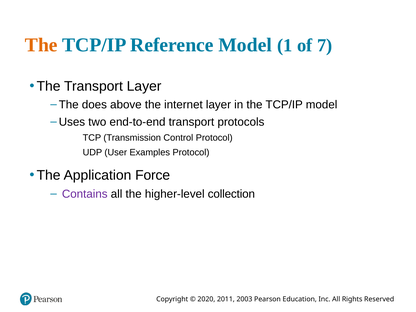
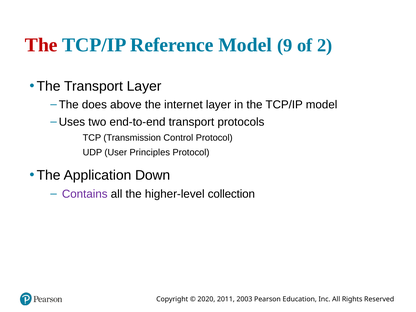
The at (41, 45) colour: orange -> red
1: 1 -> 9
7: 7 -> 2
Examples: Examples -> Principles
Force: Force -> Down
